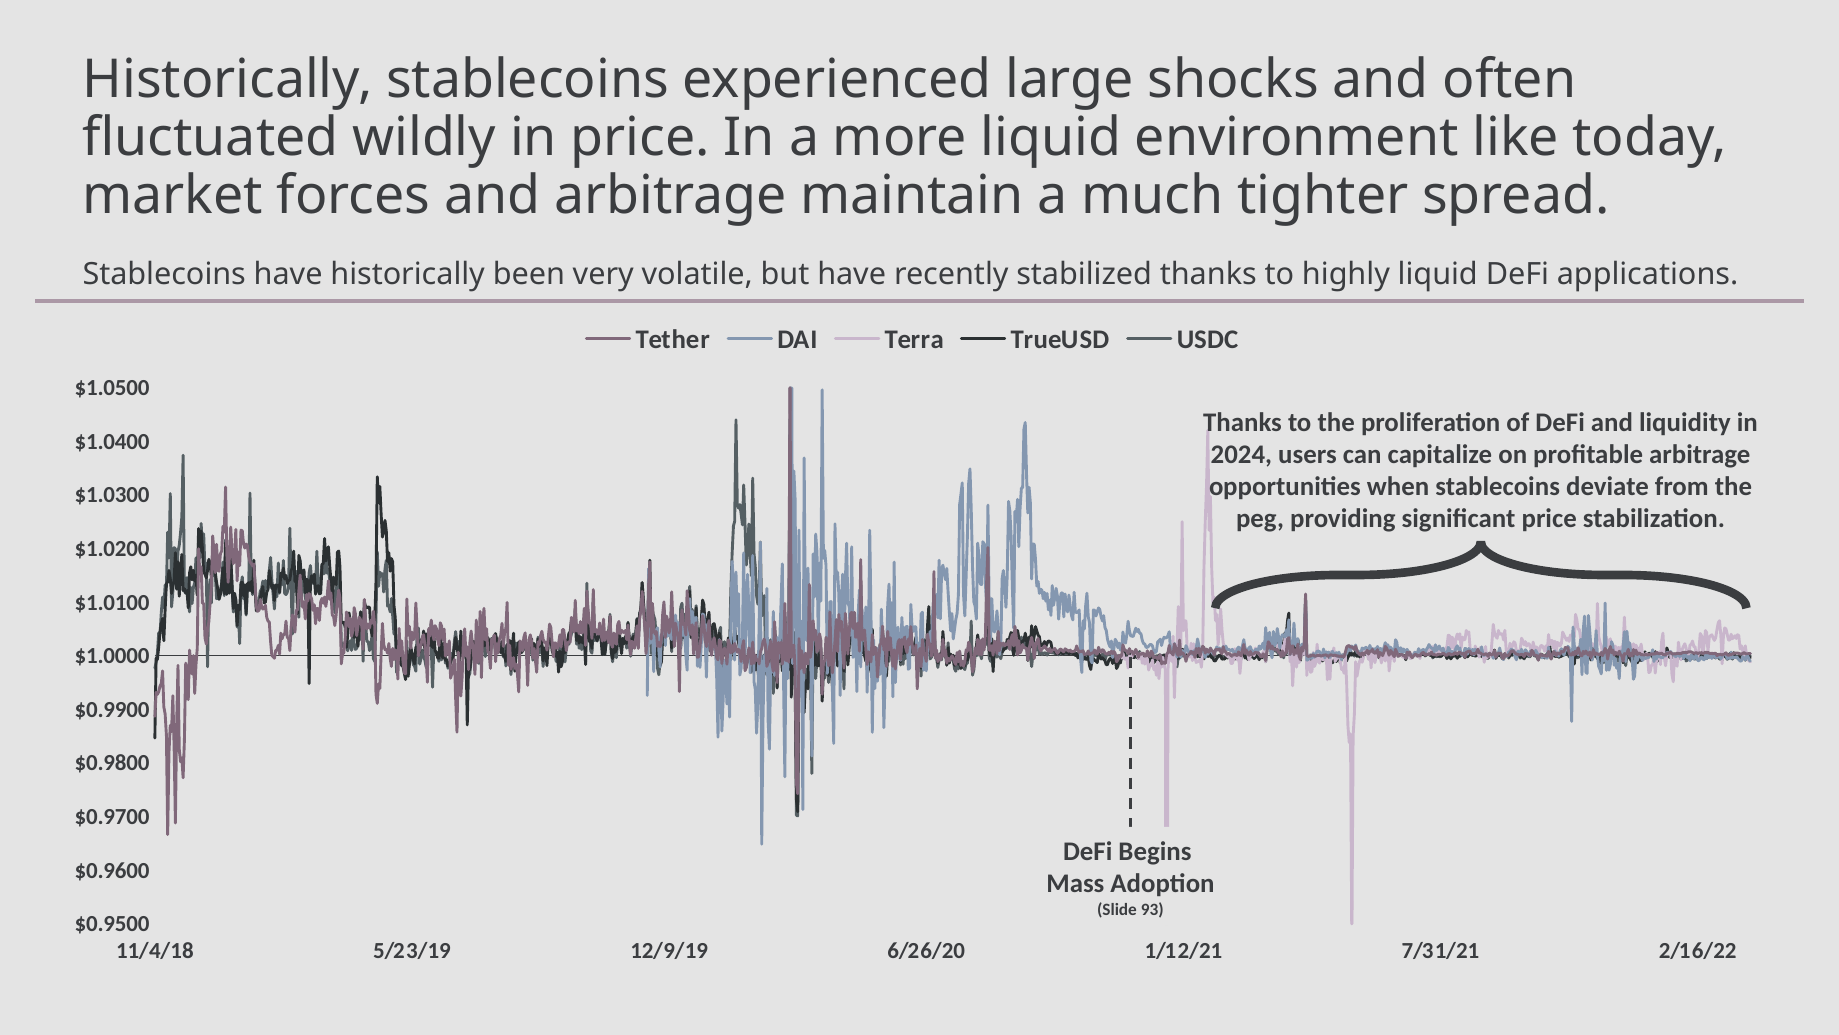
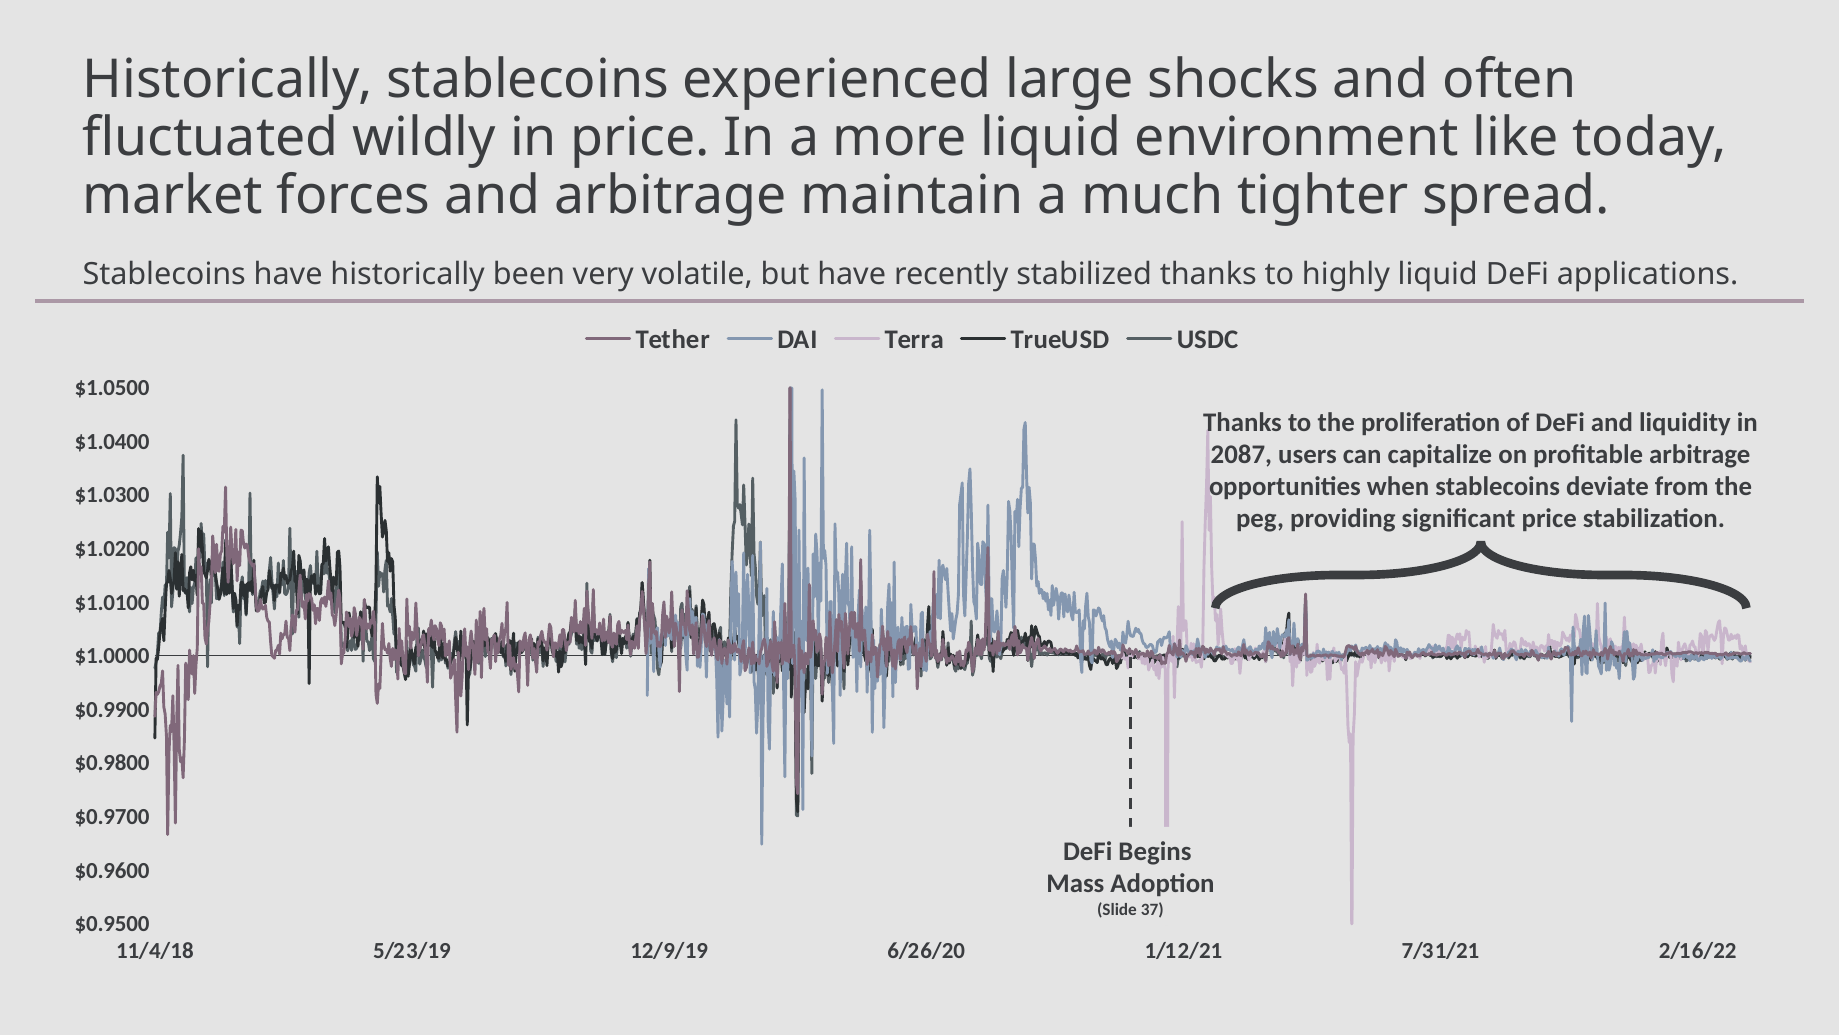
2024: 2024 -> 2087
93: 93 -> 37
